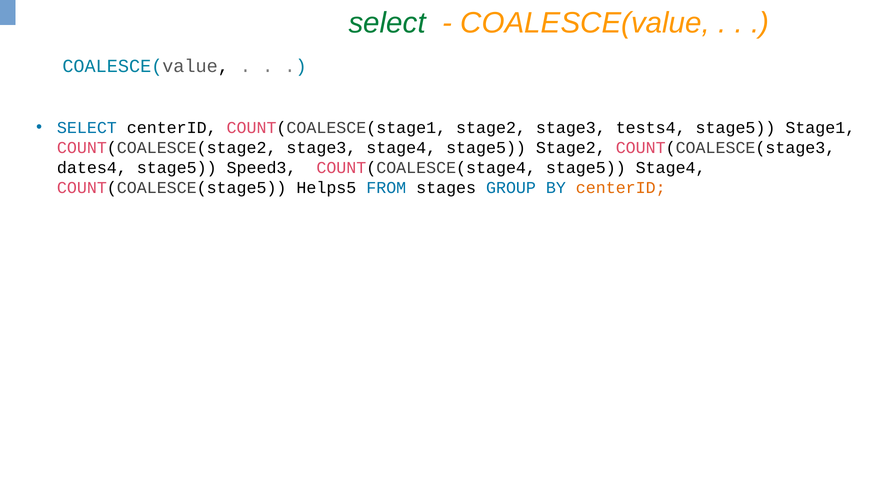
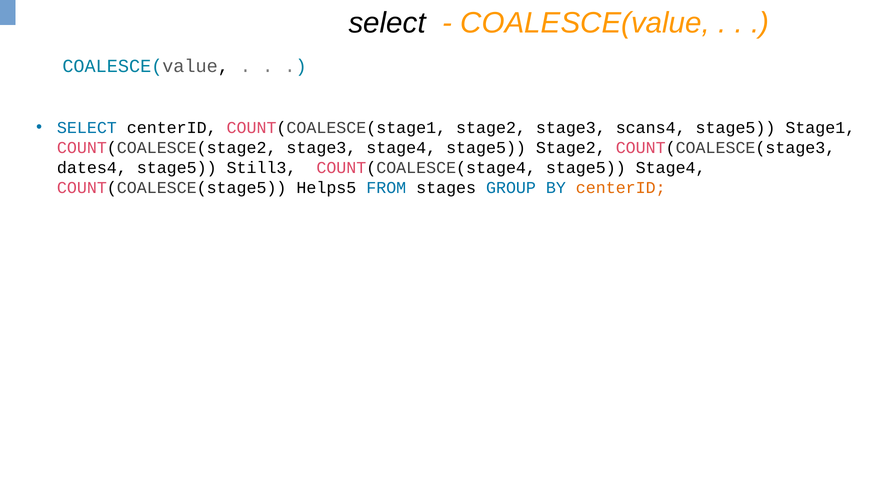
select at (387, 23) colour: green -> black
tests4: tests4 -> scans4
Speed3: Speed3 -> Still3
